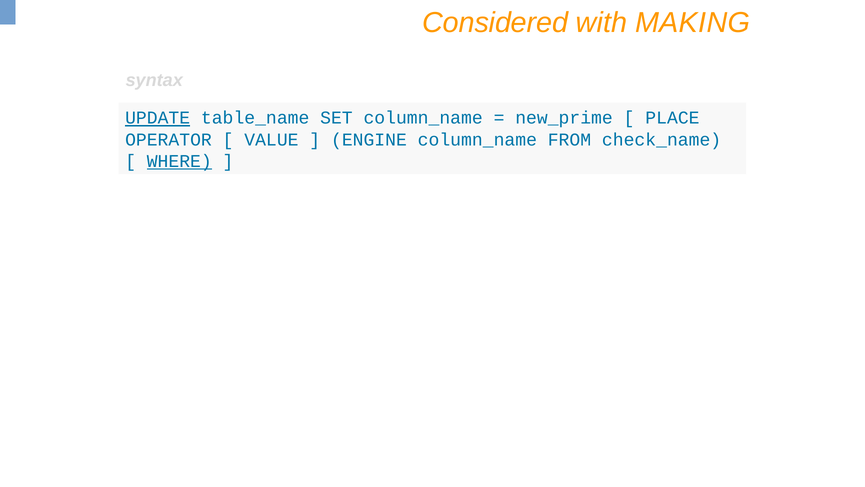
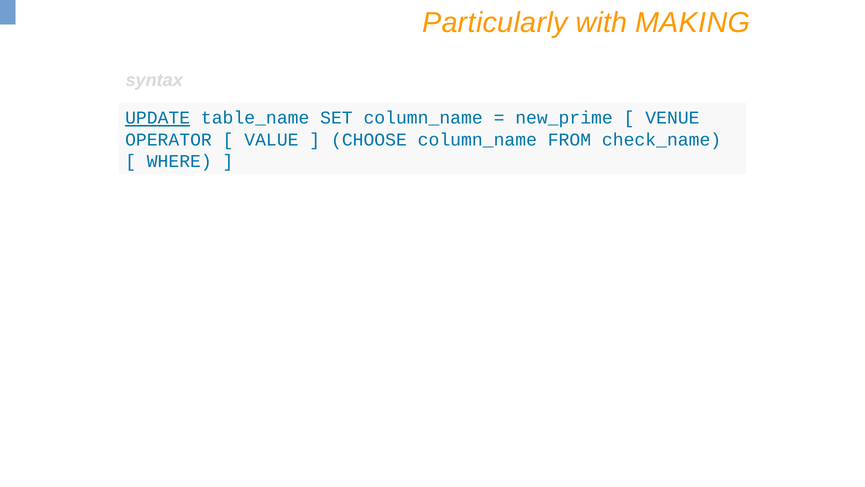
Considered: Considered -> Particularly
PLACE: PLACE -> VENUE
ENGINE: ENGINE -> CHOOSE
WHERE underline: present -> none
